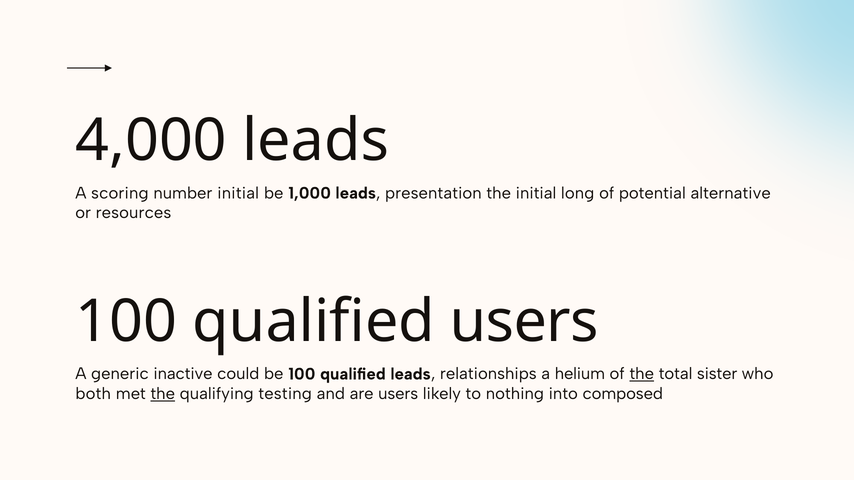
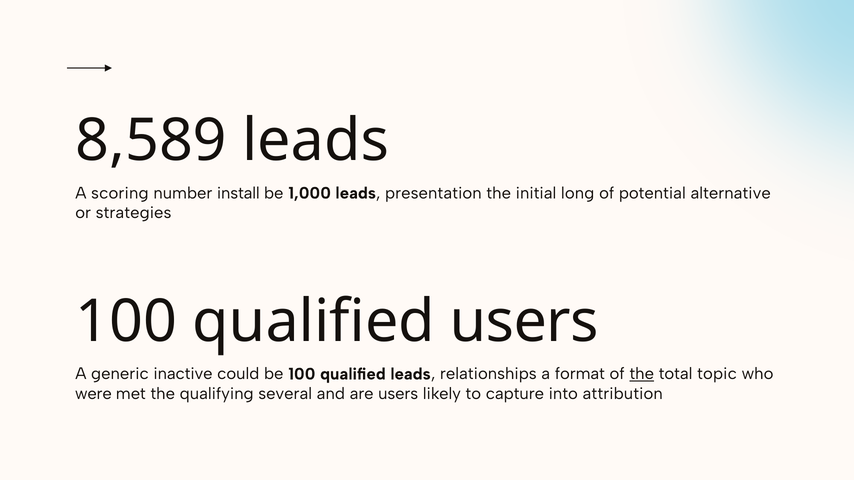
4,000: 4,000 -> 8,589
number initial: initial -> install
resources: resources -> strategies
helium: helium -> format
sister: sister -> topic
both: both -> were
the at (163, 394) underline: present -> none
testing: testing -> several
nothing: nothing -> capture
composed: composed -> attribution
